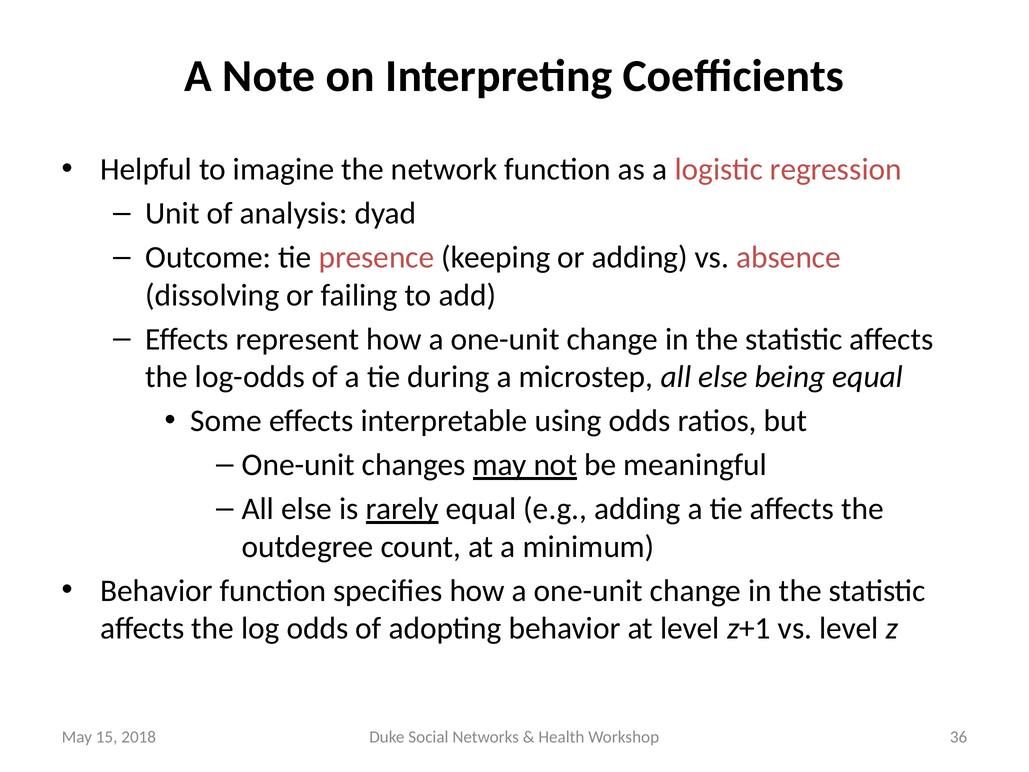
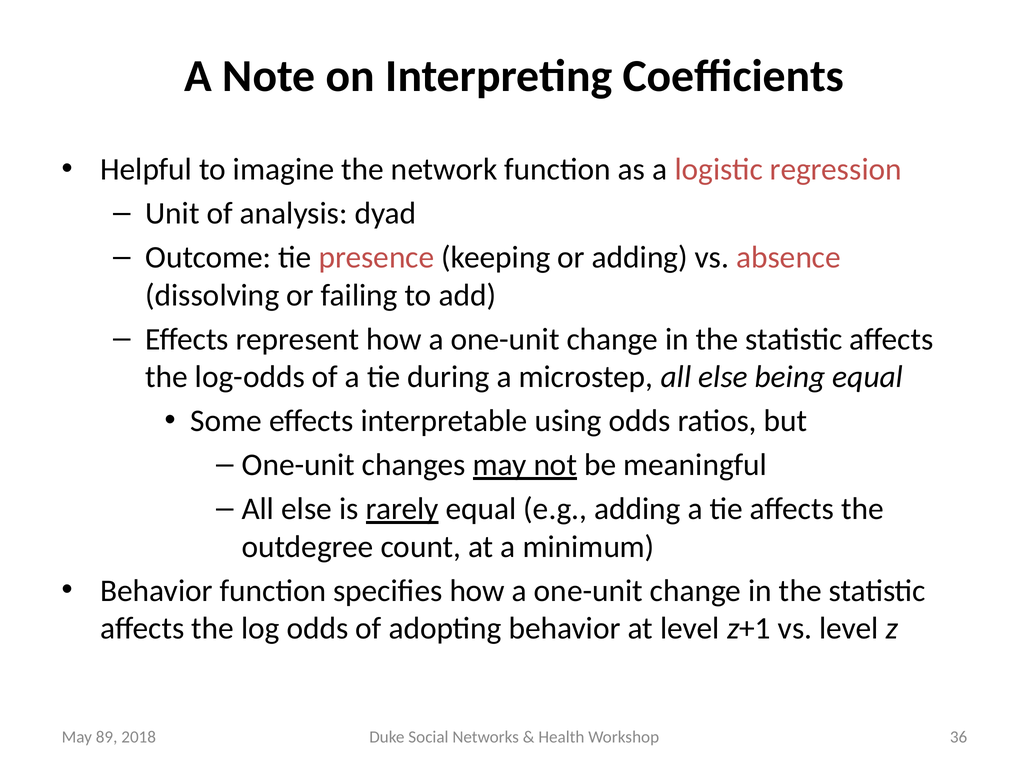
15: 15 -> 89
